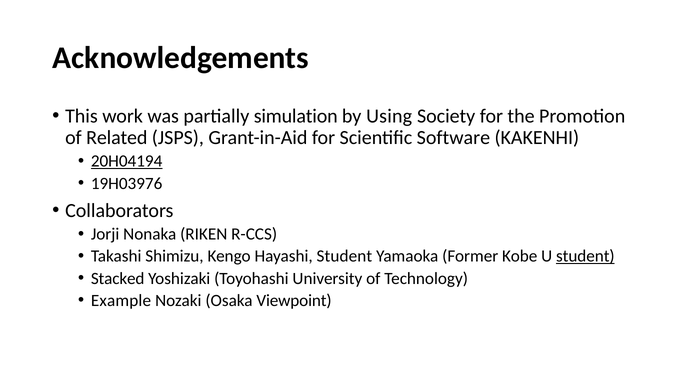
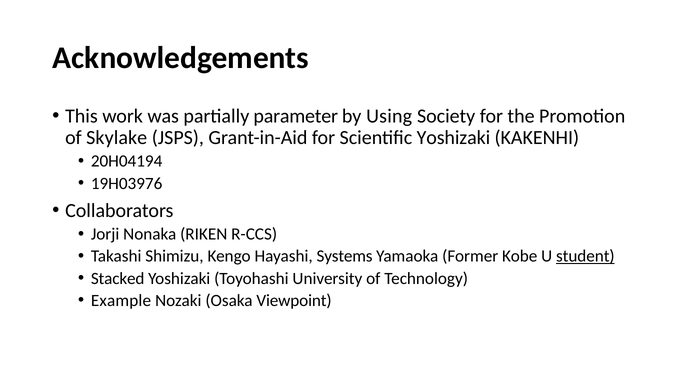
simulation: simulation -> parameter
Related: Related -> Skylake
Scientific Software: Software -> Yoshizaki
20H04194 underline: present -> none
Hayashi Student: Student -> Systems
